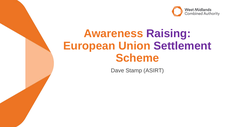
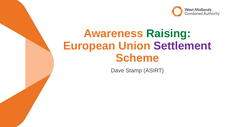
Raising colour: purple -> green
